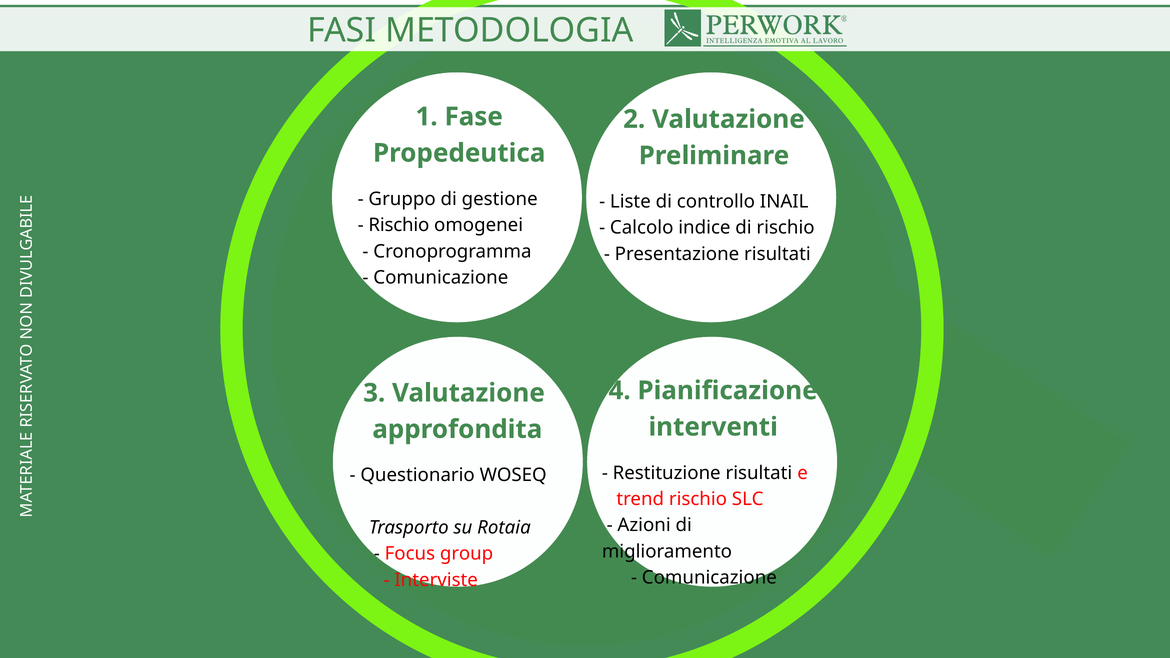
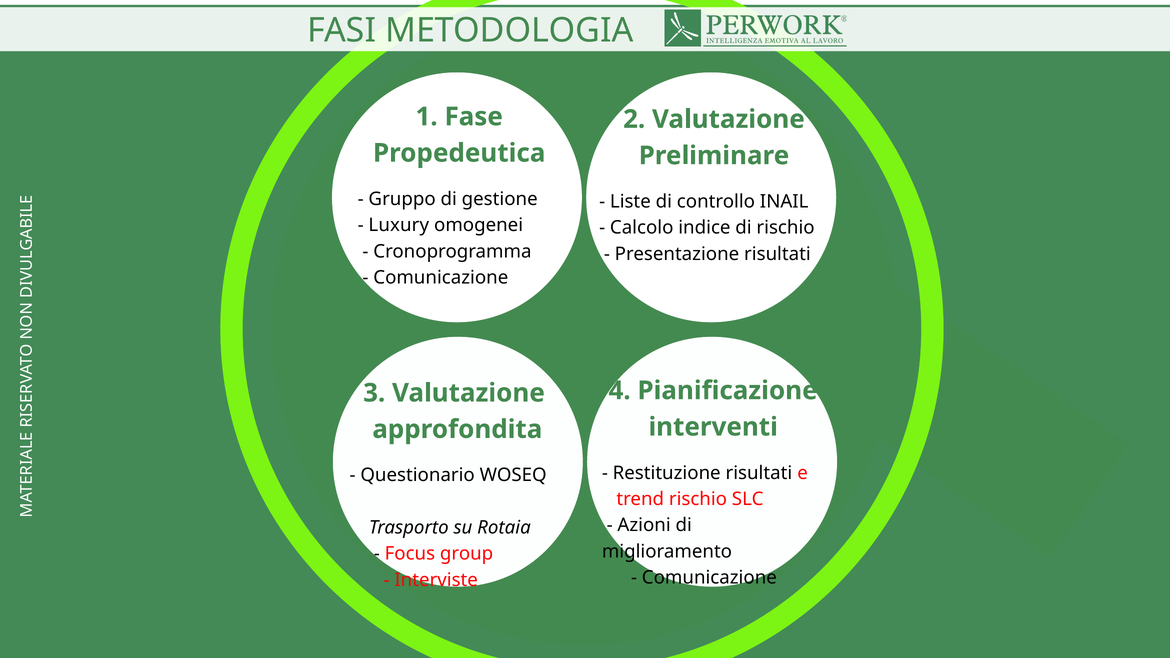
Rischio at (399, 225): Rischio -> Luxury
